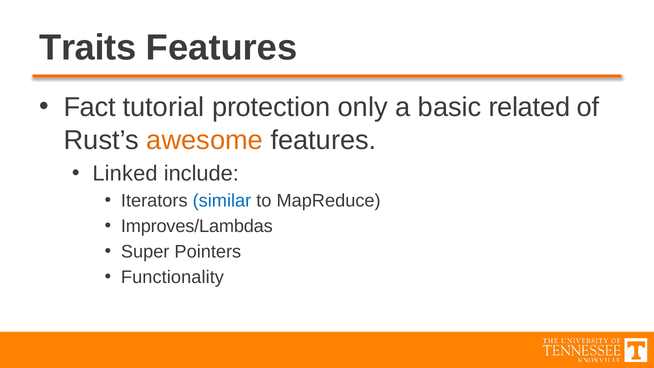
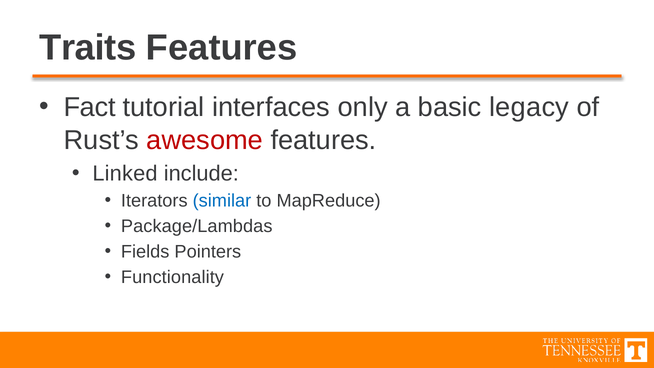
protection: protection -> interfaces
related: related -> legacy
awesome colour: orange -> red
Improves/Lambdas: Improves/Lambdas -> Package/Lambdas
Super: Super -> Fields
